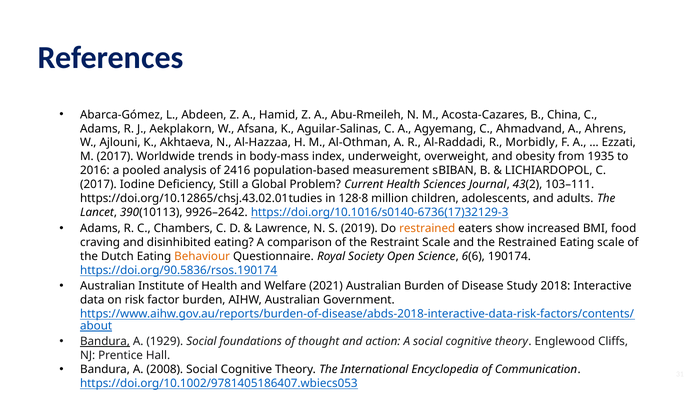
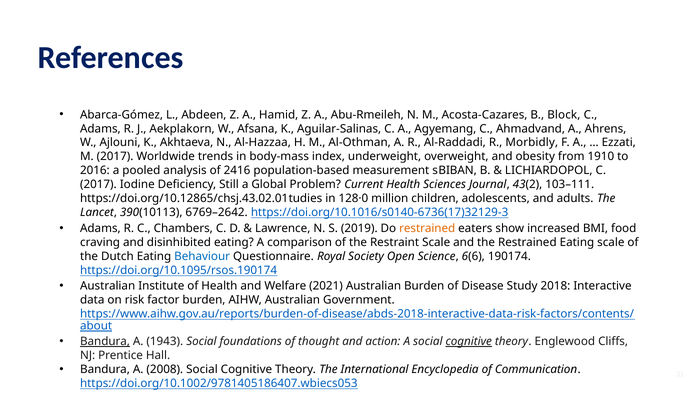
China: China -> Block
1935: 1935 -> 1910
128·8: 128·8 -> 128·0
9926–2642: 9926–2642 -> 6769–2642
Behaviour colour: orange -> blue
https://doi.org/90.5836/rsos.190174: https://doi.org/90.5836/rsos.190174 -> https://doi.org/10.1095/rsos.190174
1929: 1929 -> 1943
cognitive at (469, 342) underline: none -> present
